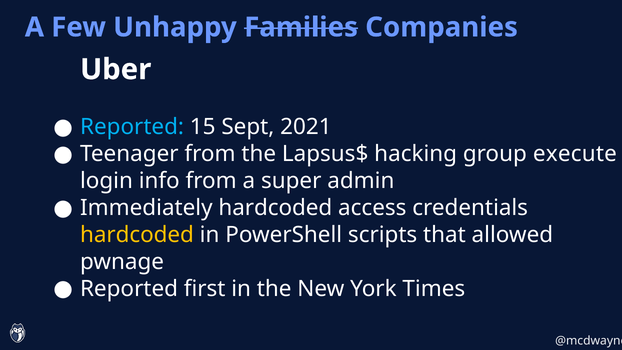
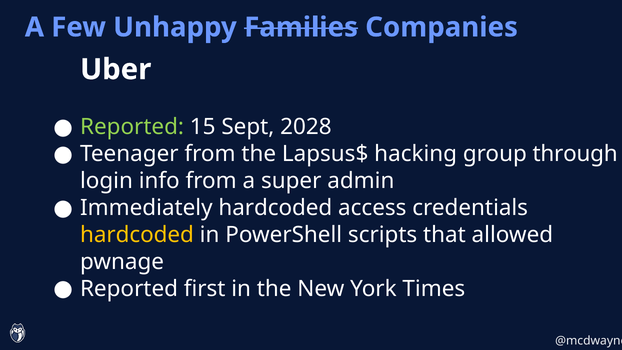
Reported at (132, 127) colour: light blue -> light green
2021: 2021 -> 2028
execute: execute -> through
